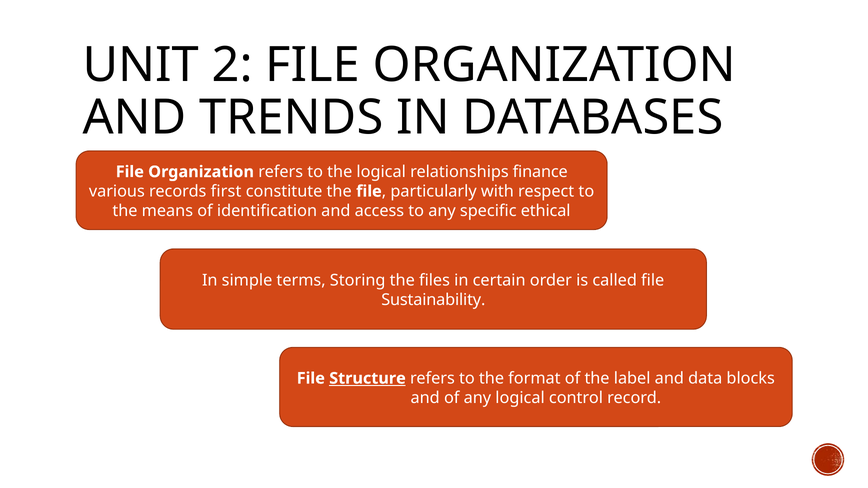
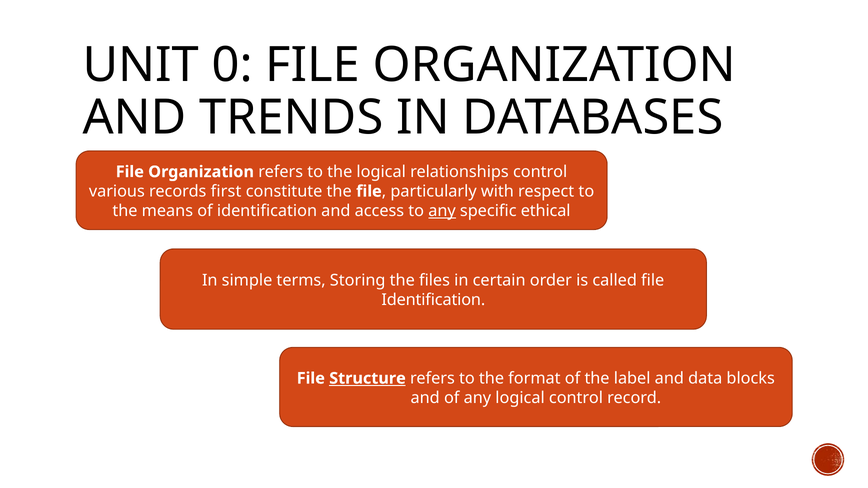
2: 2 -> 0
relationships finance: finance -> control
any at (442, 211) underline: none -> present
Sustainability at (433, 300): Sustainability -> Identification
